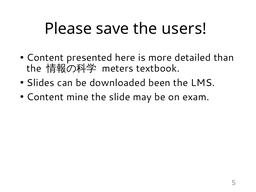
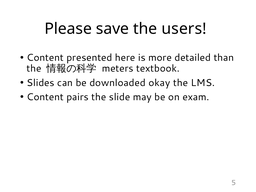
been: been -> okay
mine: mine -> pairs
